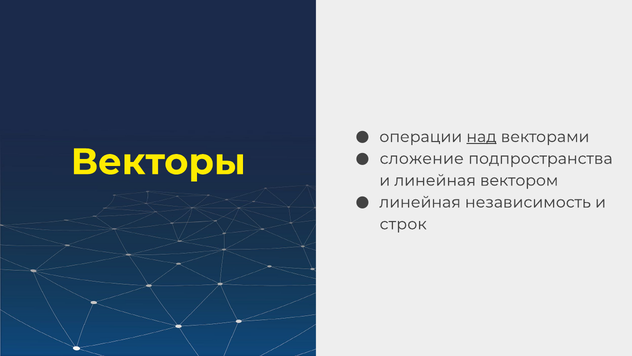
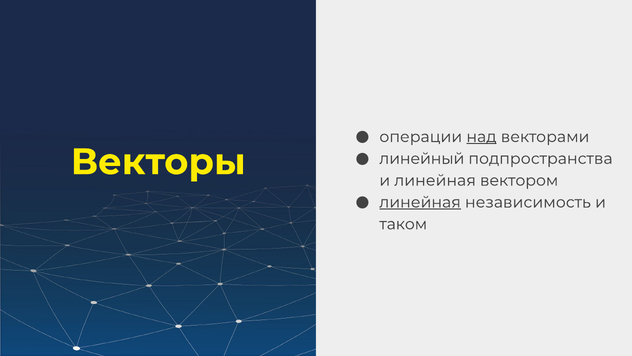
сложение: сложение -> линейный
линейная at (420, 202) underline: none -> present
строк: строк -> таком
